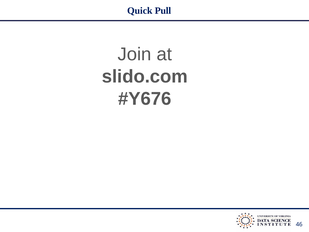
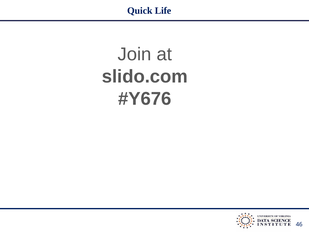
Pull: Pull -> Life
